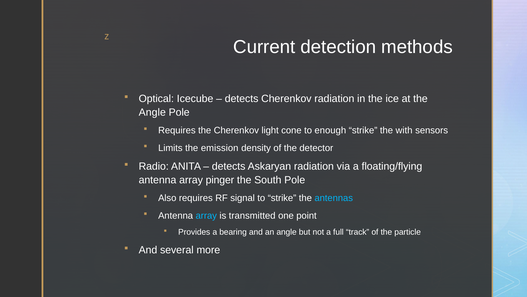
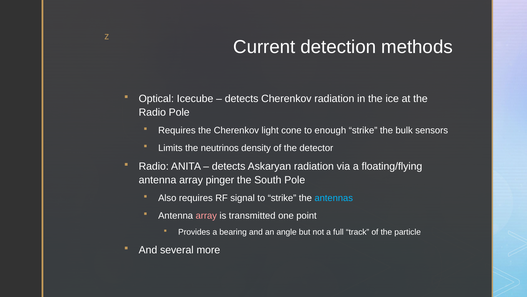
Angle at (152, 112): Angle -> Radio
with: with -> bulk
emission: emission -> neutrinos
array at (206, 215) colour: light blue -> pink
